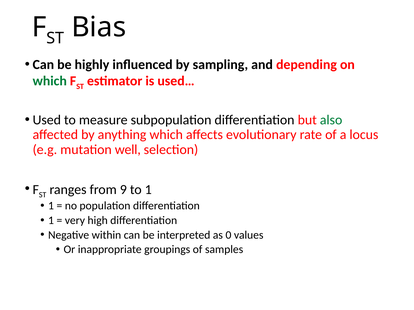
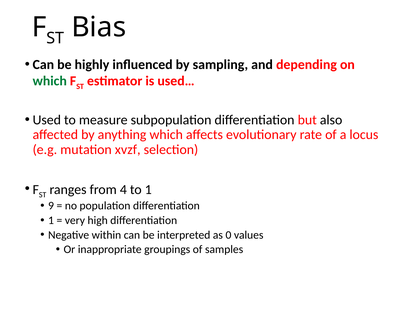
also colour: green -> black
well: well -> xvzf
9: 9 -> 4
1 at (51, 206): 1 -> 9
